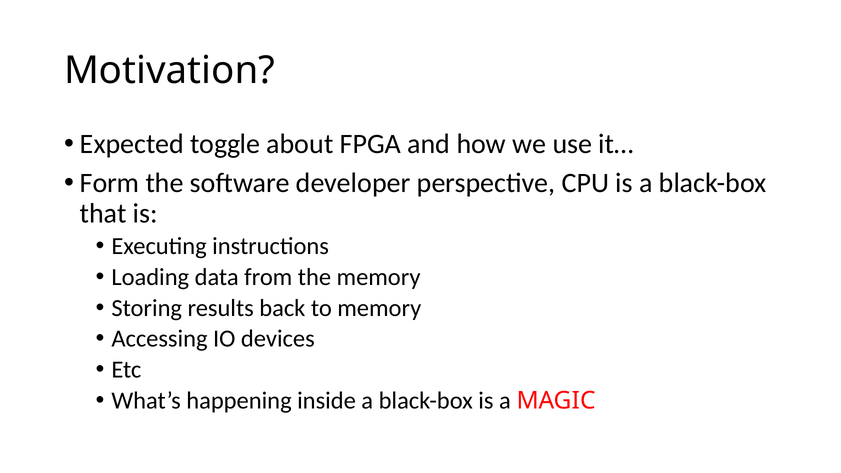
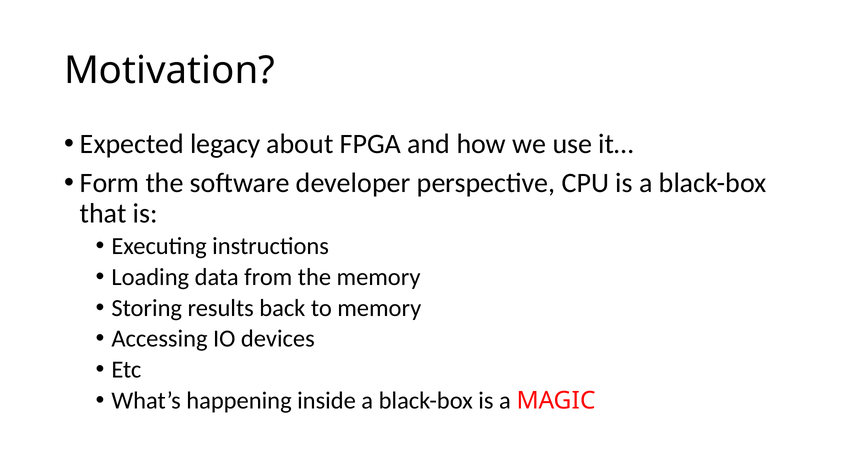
toggle: toggle -> legacy
